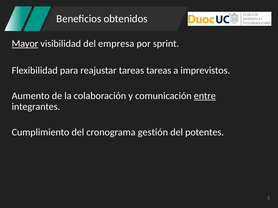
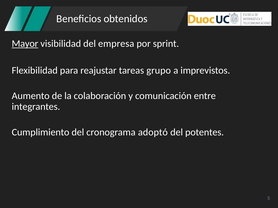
tareas tareas: tareas -> grupo
entre underline: present -> none
gestión: gestión -> adoptó
